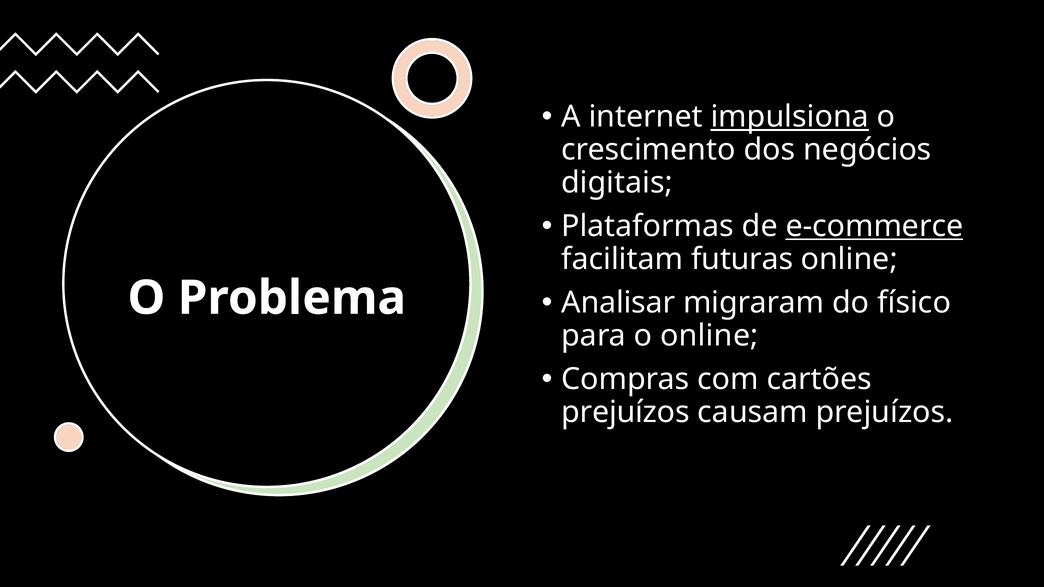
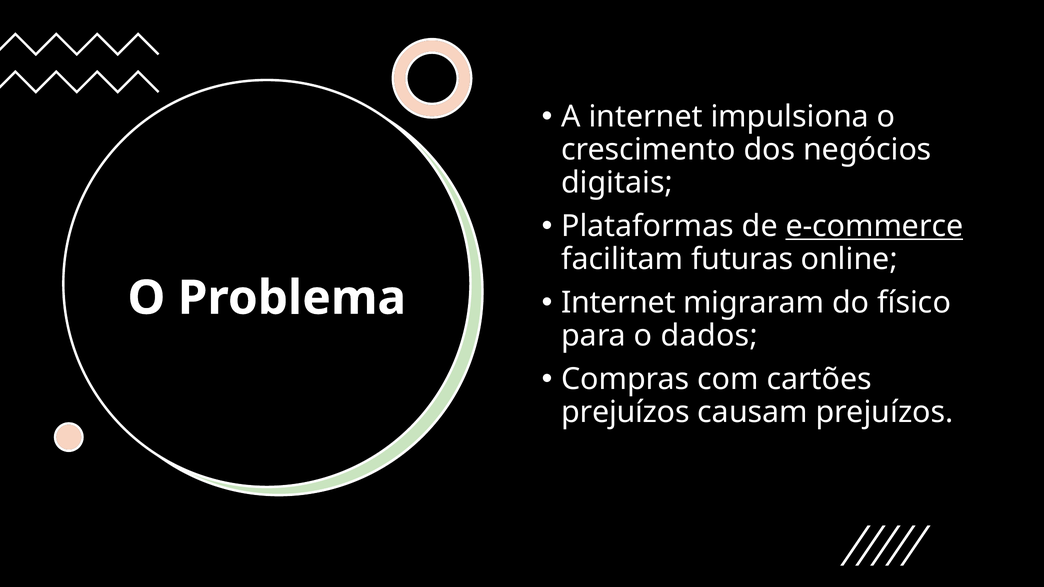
impulsiona underline: present -> none
Analisar at (618, 303): Analisar -> Internet
o online: online -> dados
